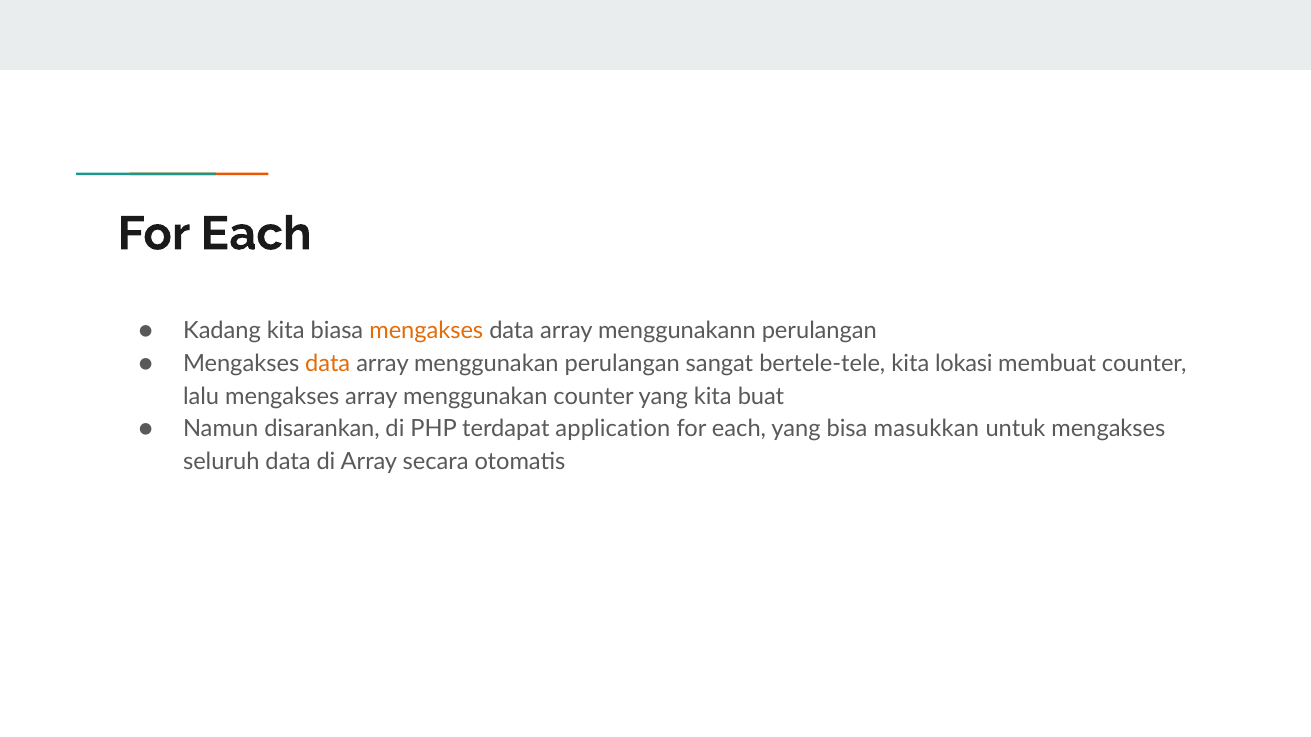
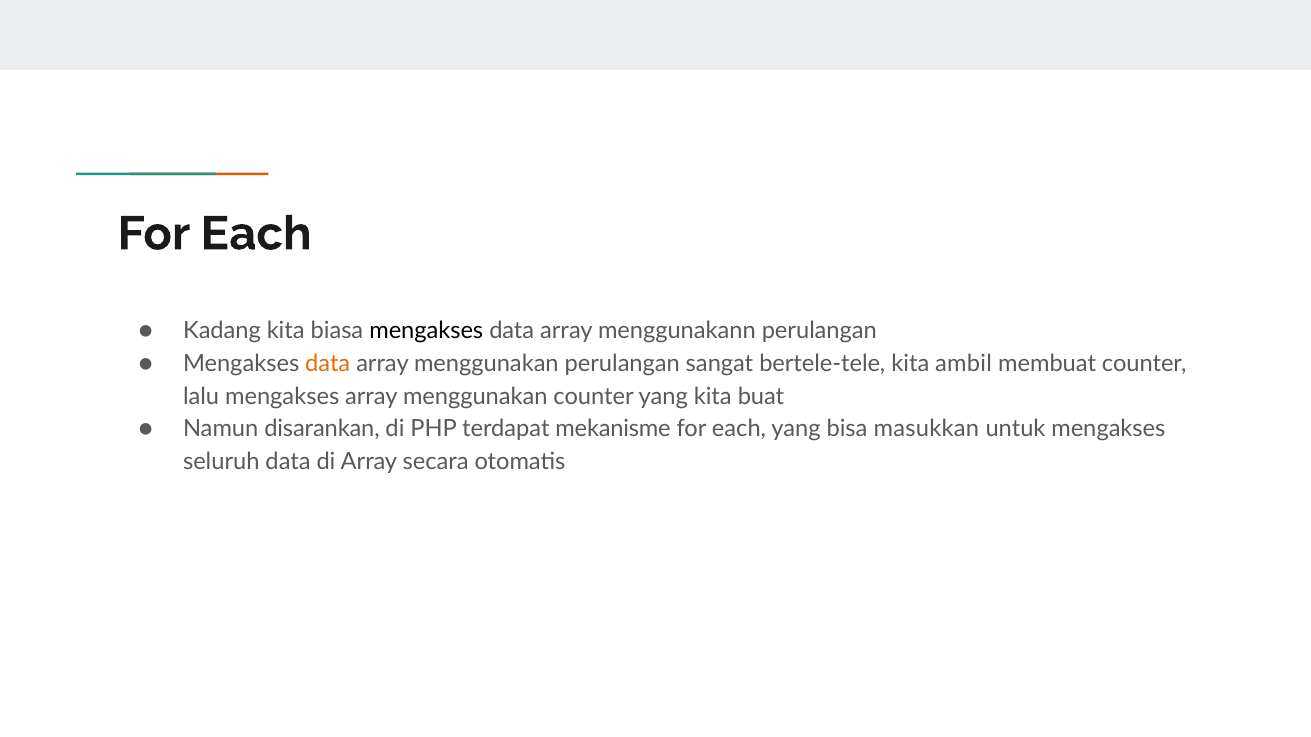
mengakses at (426, 331) colour: orange -> black
lokasi: lokasi -> ambil
application: application -> mekanisme
